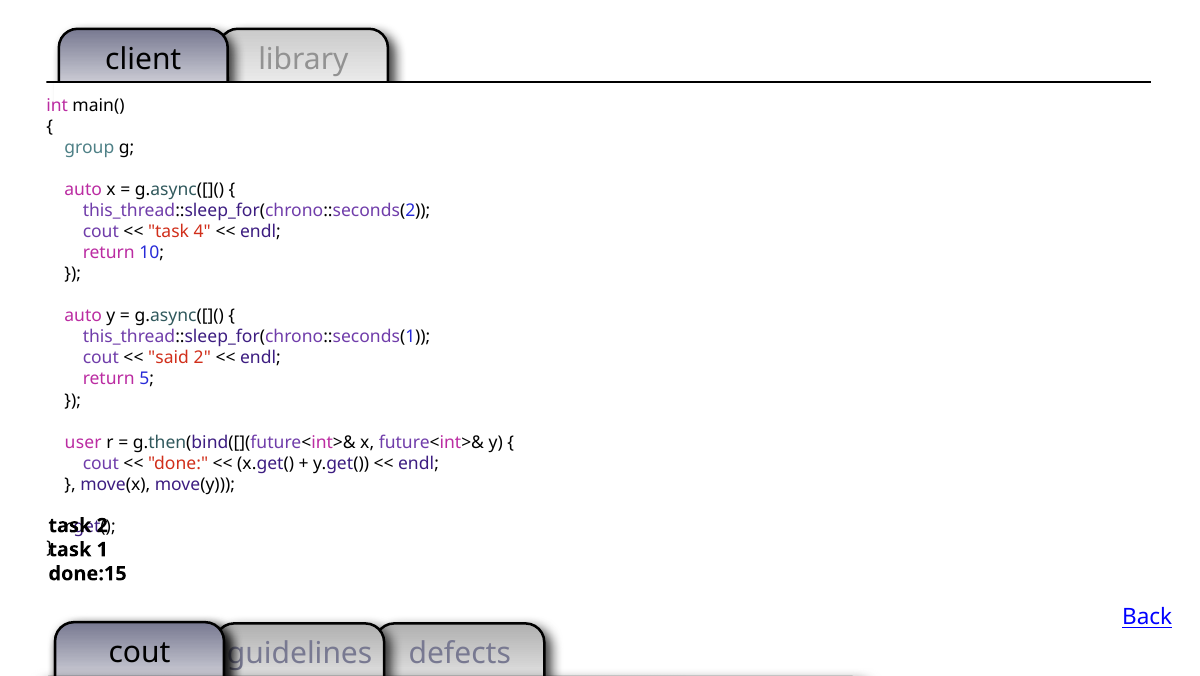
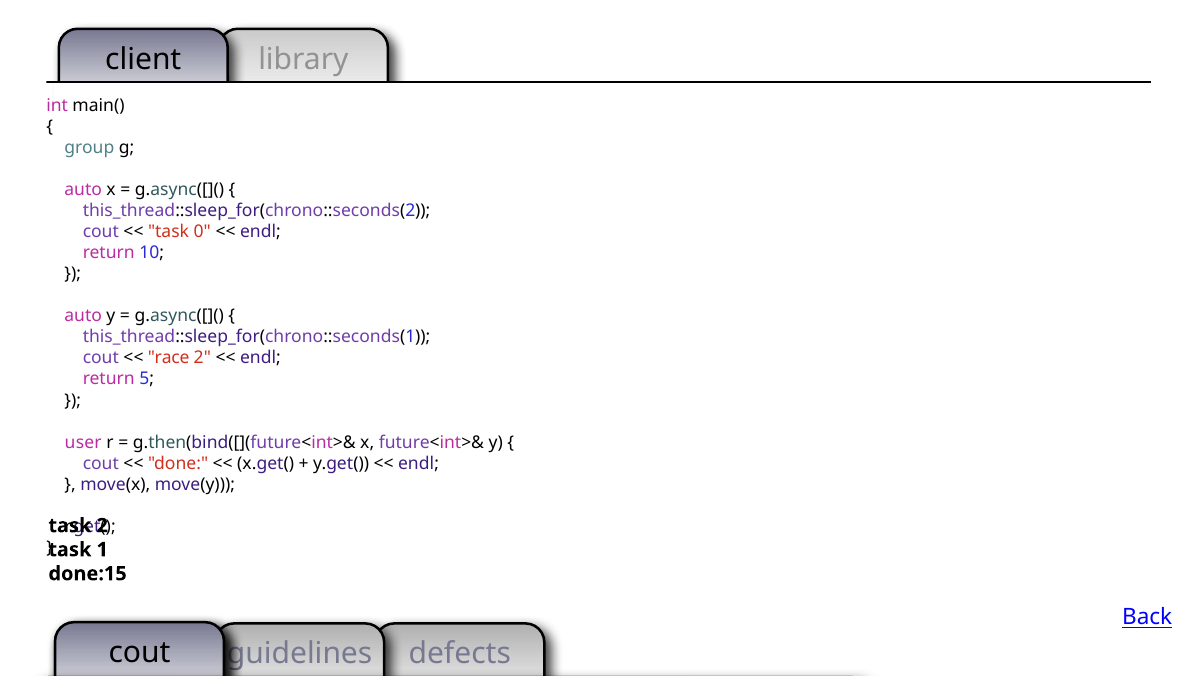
4: 4 -> 0
said: said -> race
